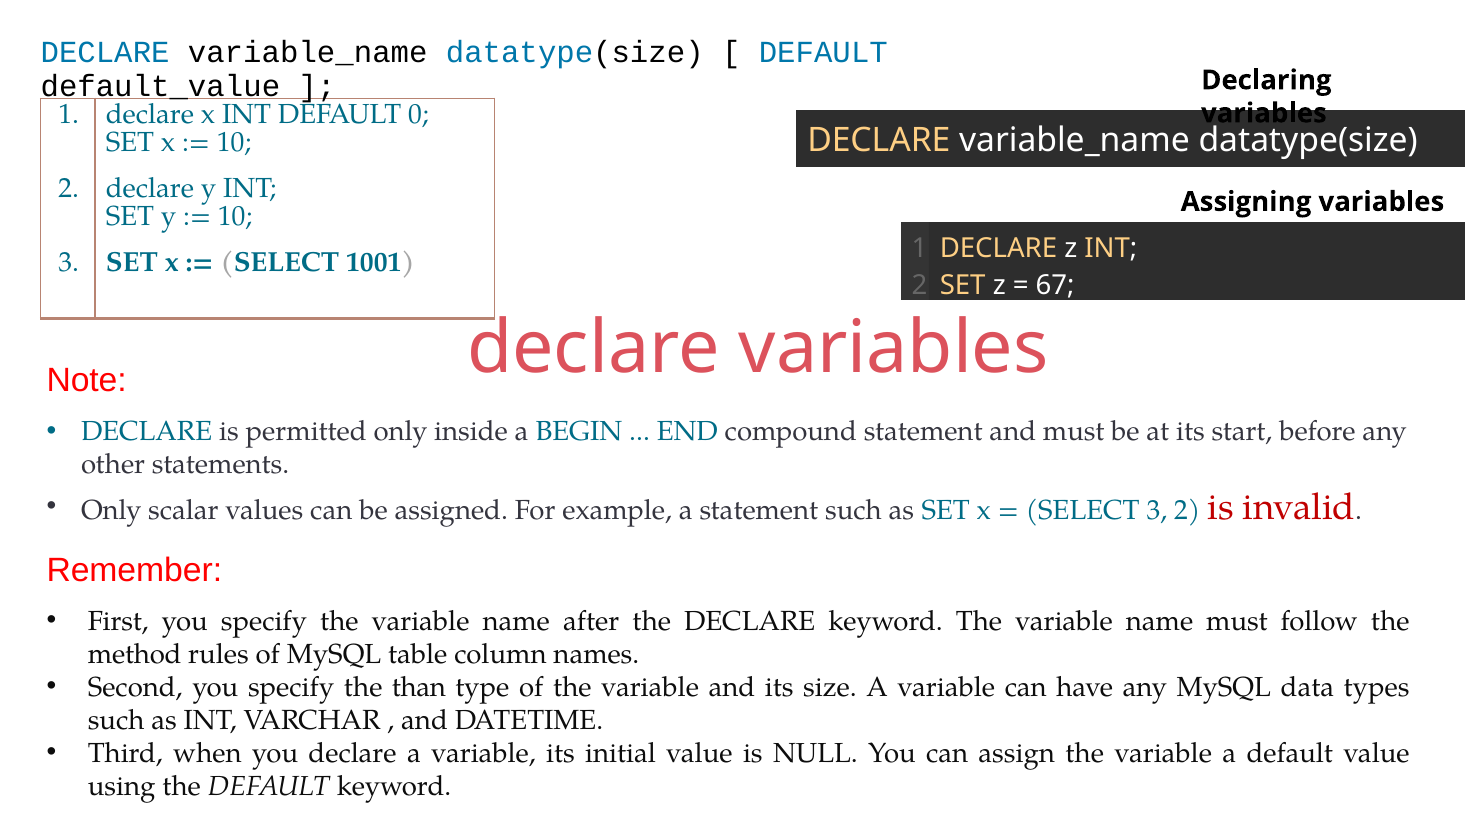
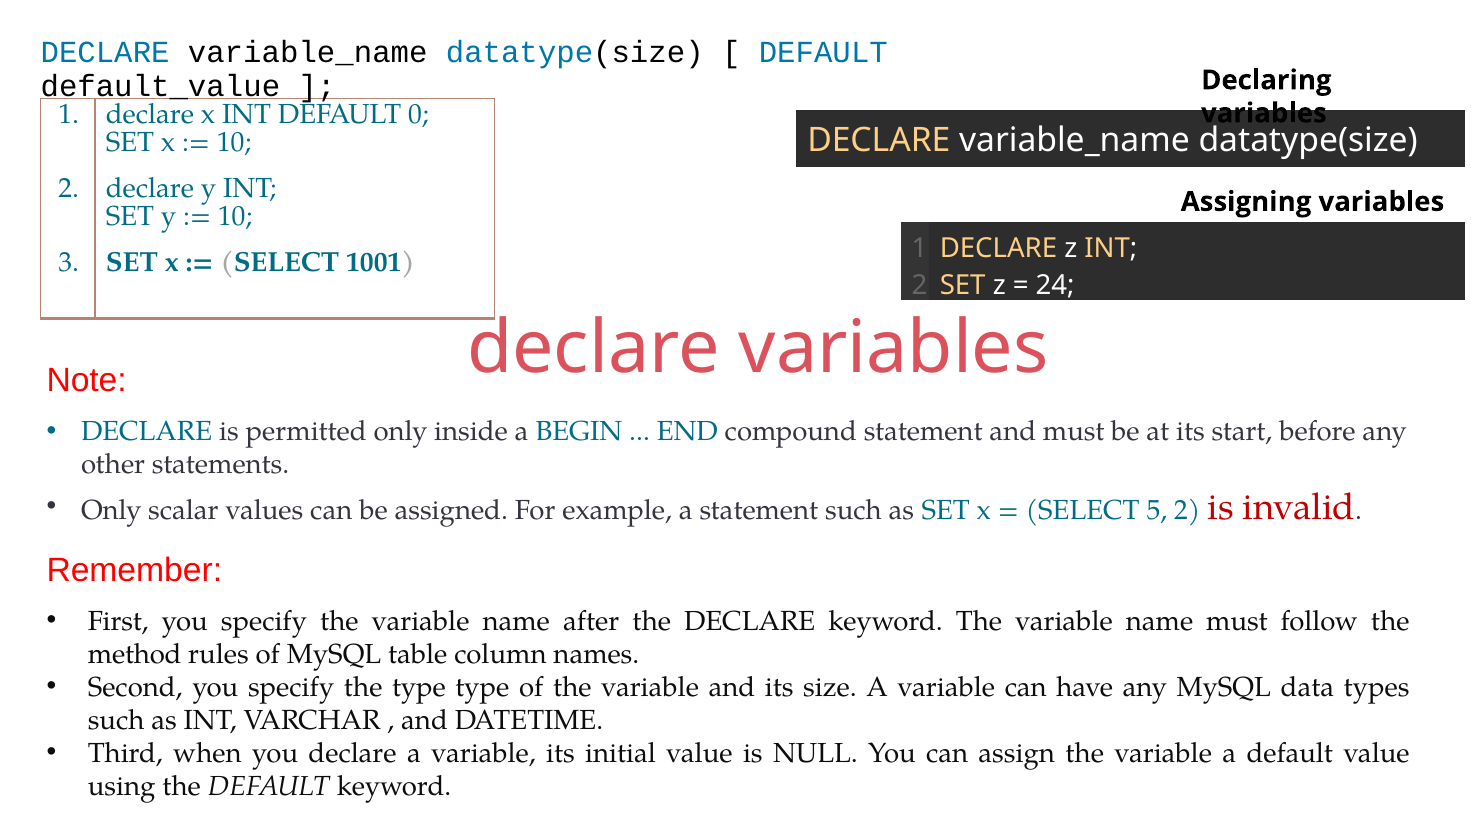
67: 67 -> 24
SELECT 3: 3 -> 5
the than: than -> type
